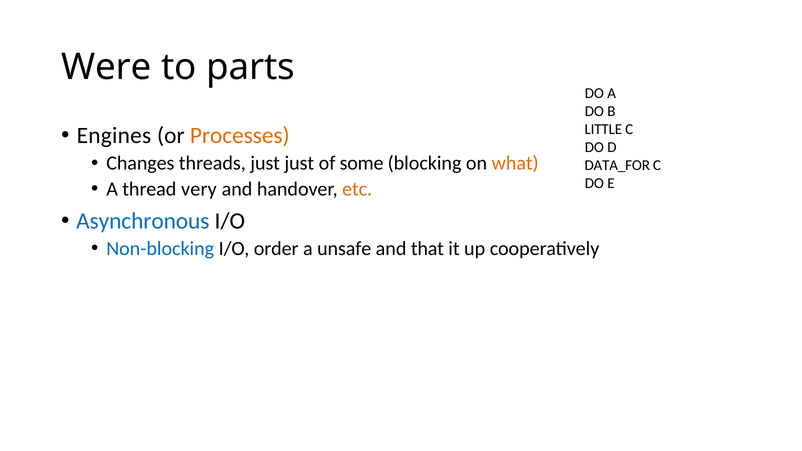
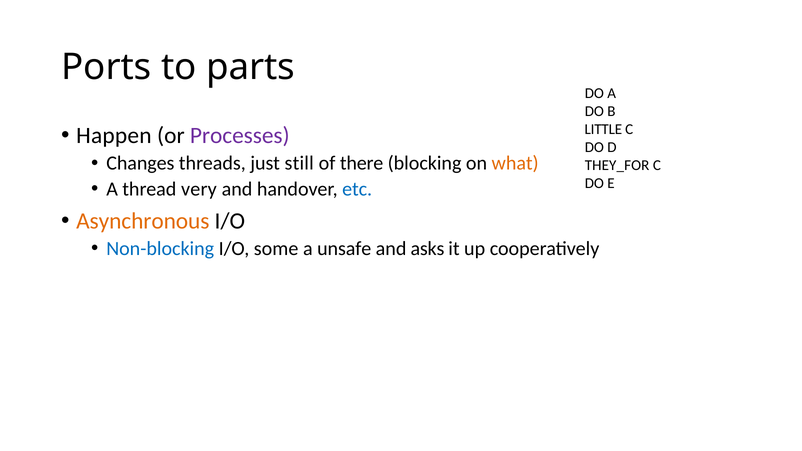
Were: Were -> Ports
Engines: Engines -> Happen
Processes colour: orange -> purple
just just: just -> still
some: some -> there
DATA_FOR: DATA_FOR -> THEY_FOR
etc colour: orange -> blue
Asynchronous colour: blue -> orange
order: order -> some
that: that -> asks
